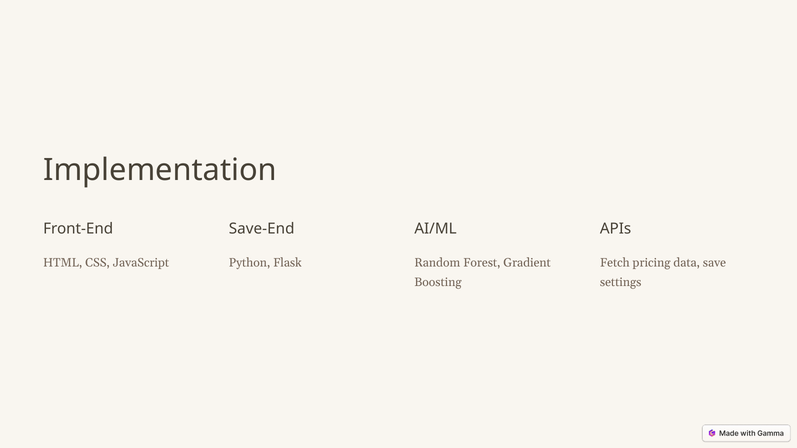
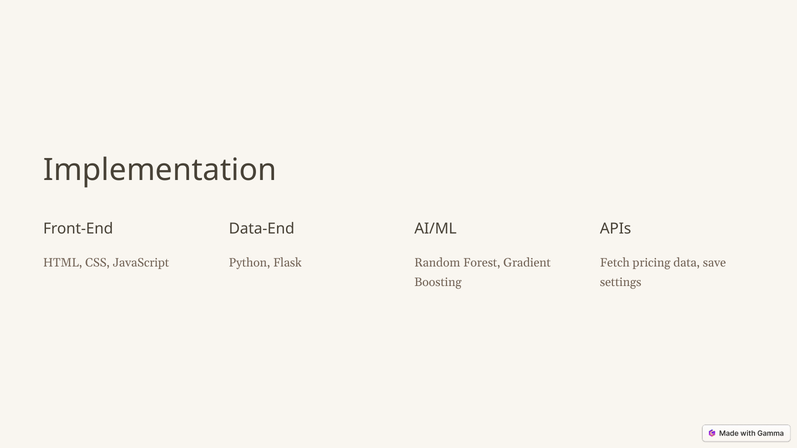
Save-End: Save-End -> Data-End
